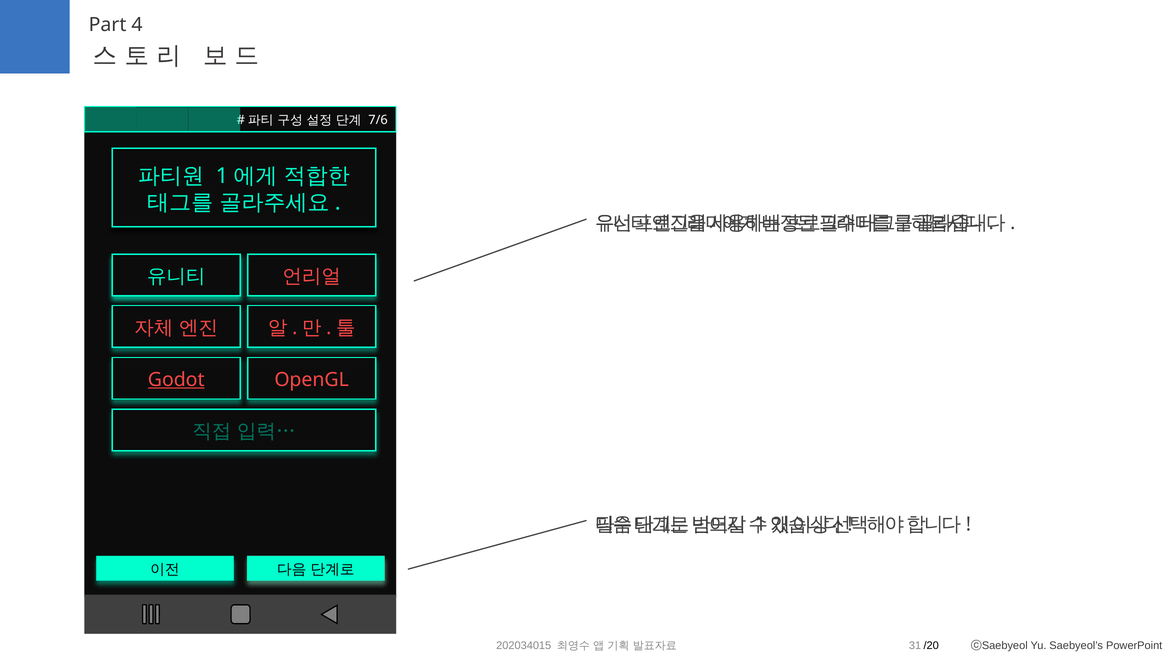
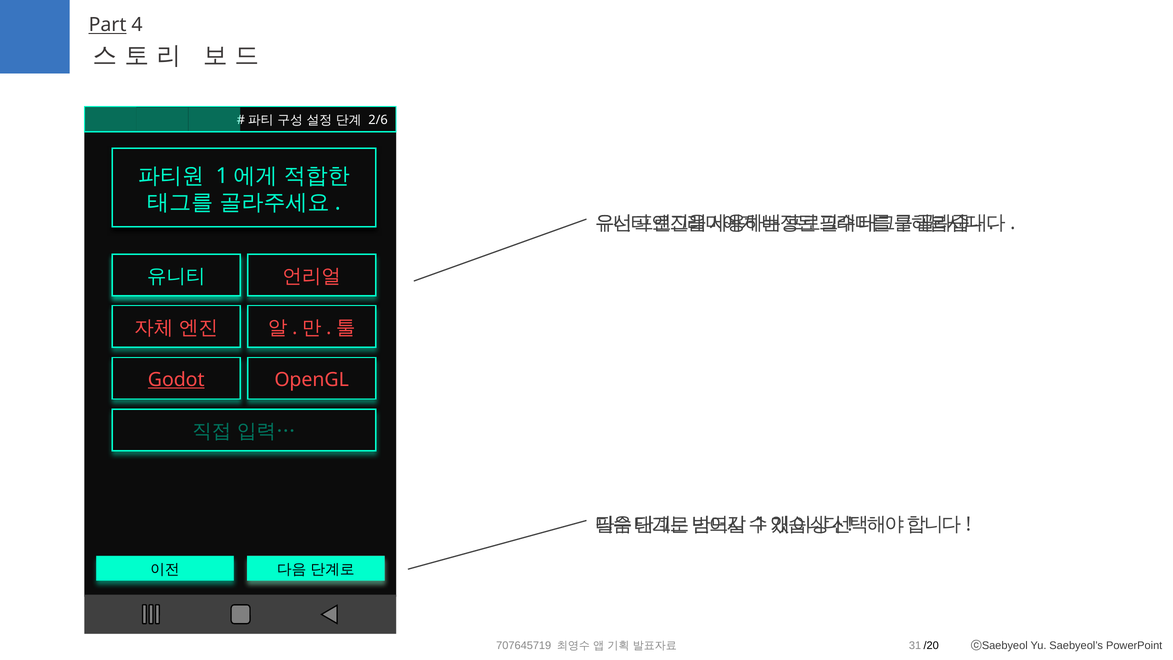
Part underline: none -> present
7/6: 7/6 -> 2/6
202034015: 202034015 -> 707645719
